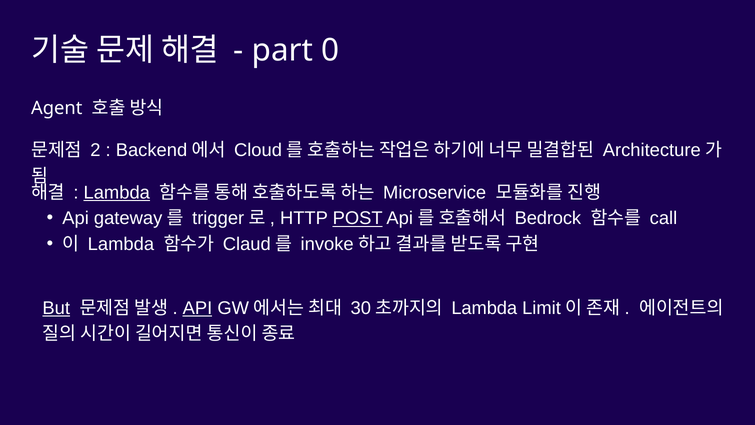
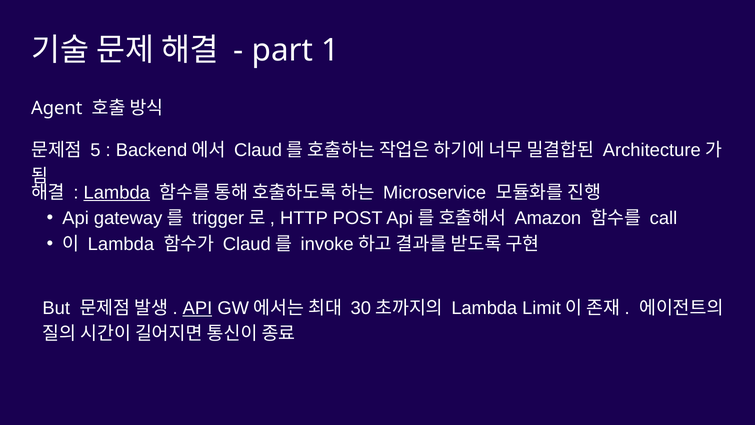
0: 0 -> 1
2: 2 -> 5
Cloud at (258, 150): Cloud -> Claud
POST underline: present -> none
Bedrock: Bedrock -> Amazon
But underline: present -> none
